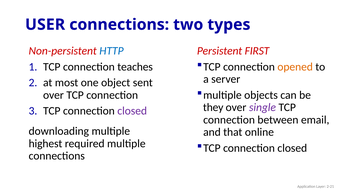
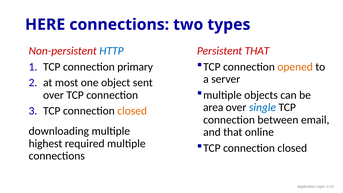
USER: USER -> HERE
Persistent FIRST: FIRST -> THAT
teaches: teaches -> primary
they: they -> area
single colour: purple -> blue
closed at (132, 111) colour: purple -> orange
